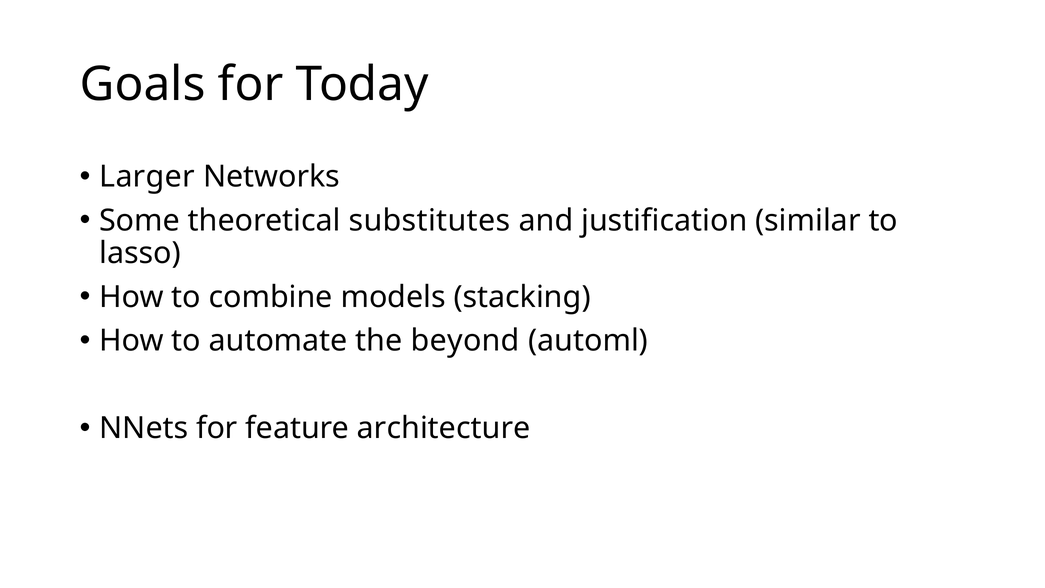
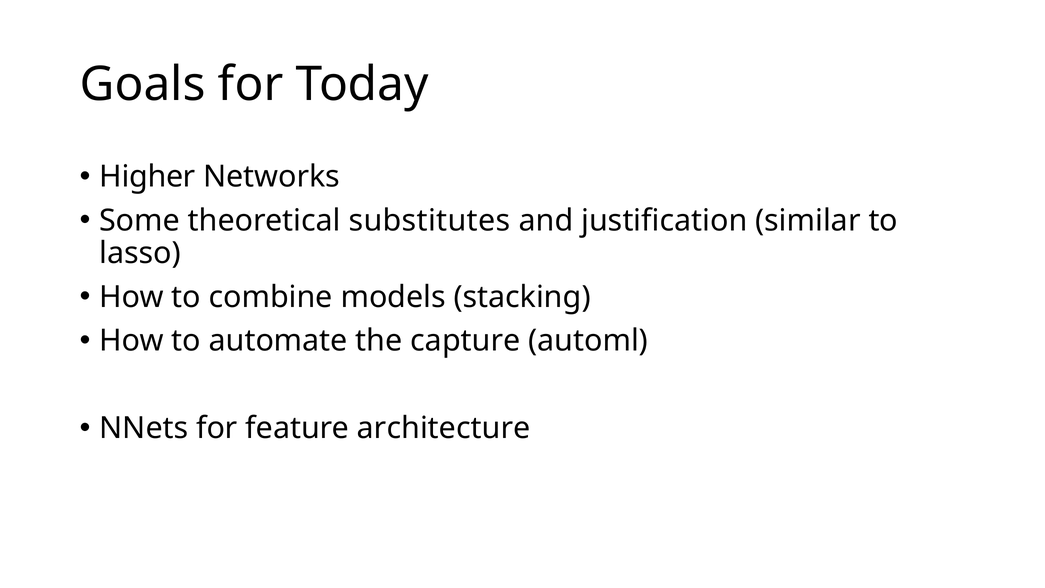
Larger: Larger -> Higher
beyond: beyond -> capture
